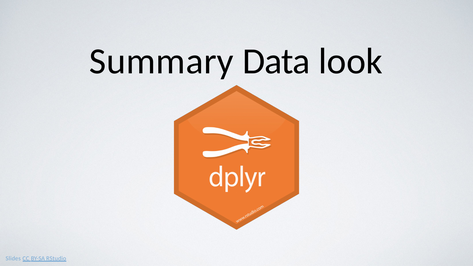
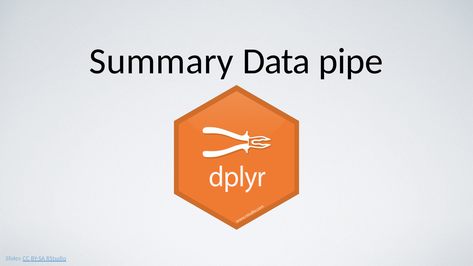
look: look -> pipe
